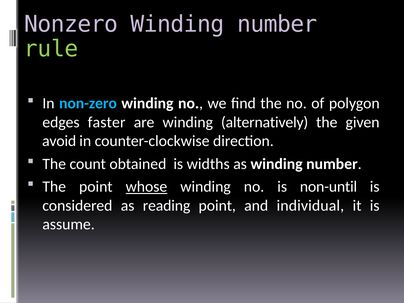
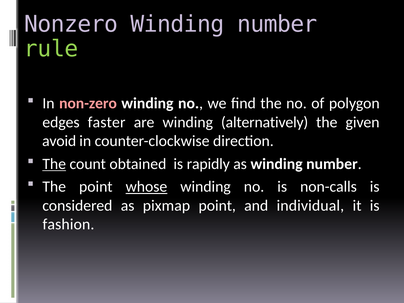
non-zero colour: light blue -> pink
The at (54, 164) underline: none -> present
widths: widths -> rapidly
non-until: non-until -> non-calls
reading: reading -> pixmap
assume: assume -> fashion
